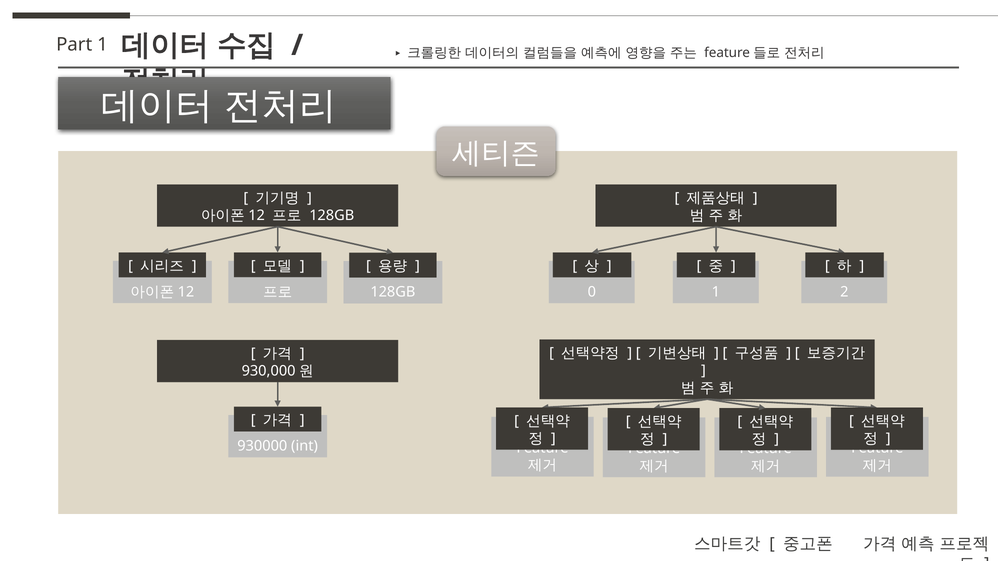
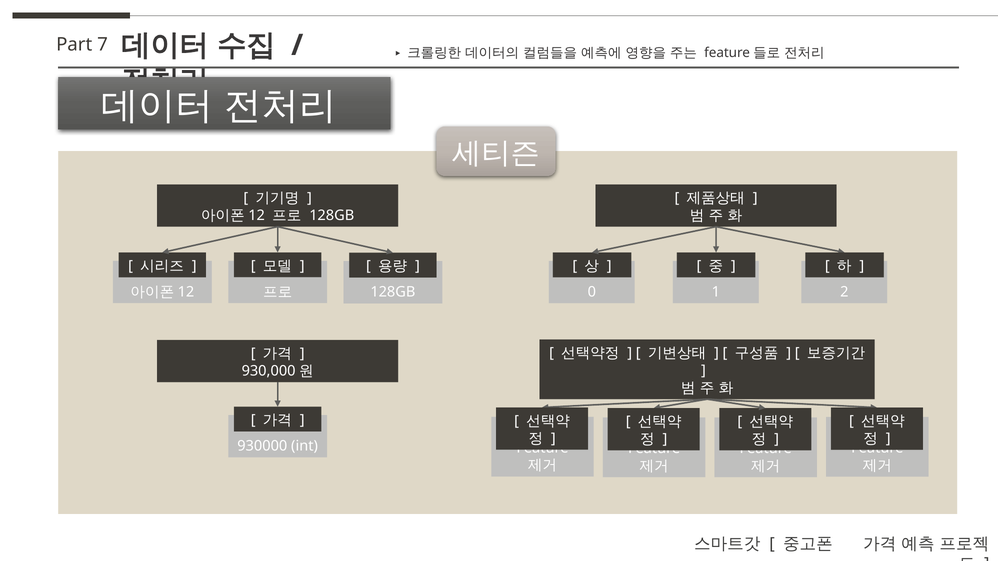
Part 1: 1 -> 7
